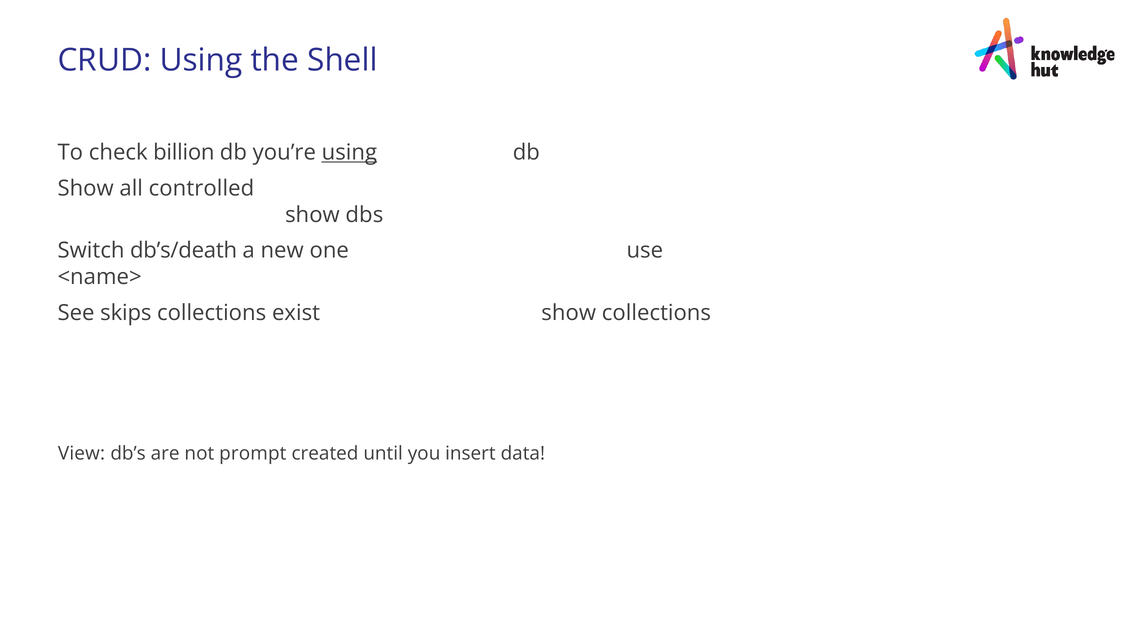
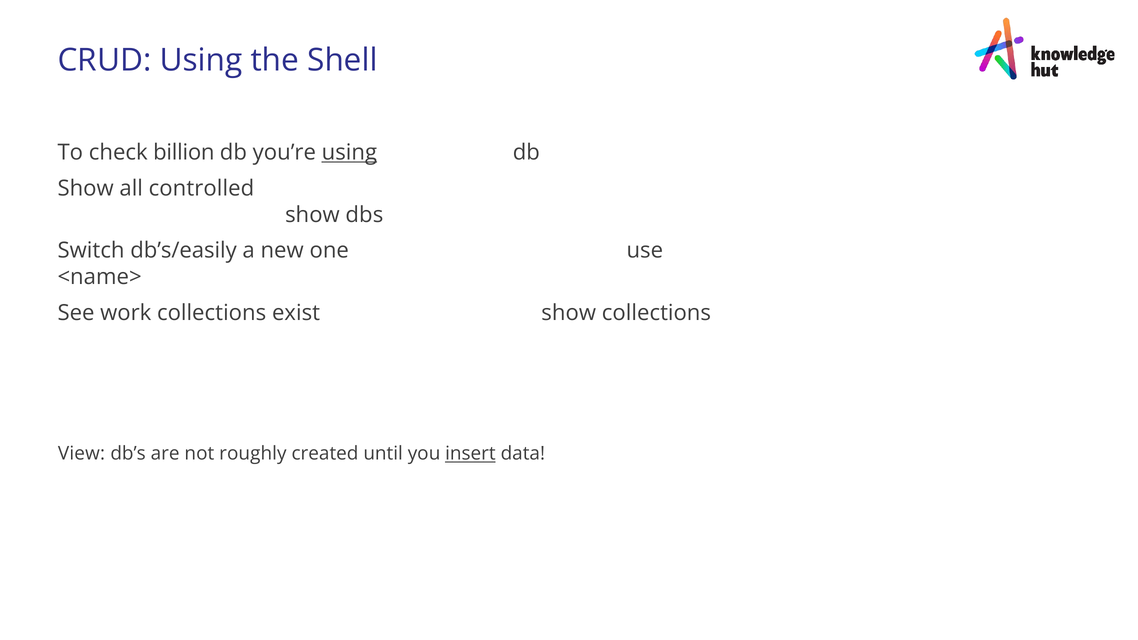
db’s/death: db’s/death -> db’s/easily
skips: skips -> work
prompt: prompt -> roughly
insert underline: none -> present
